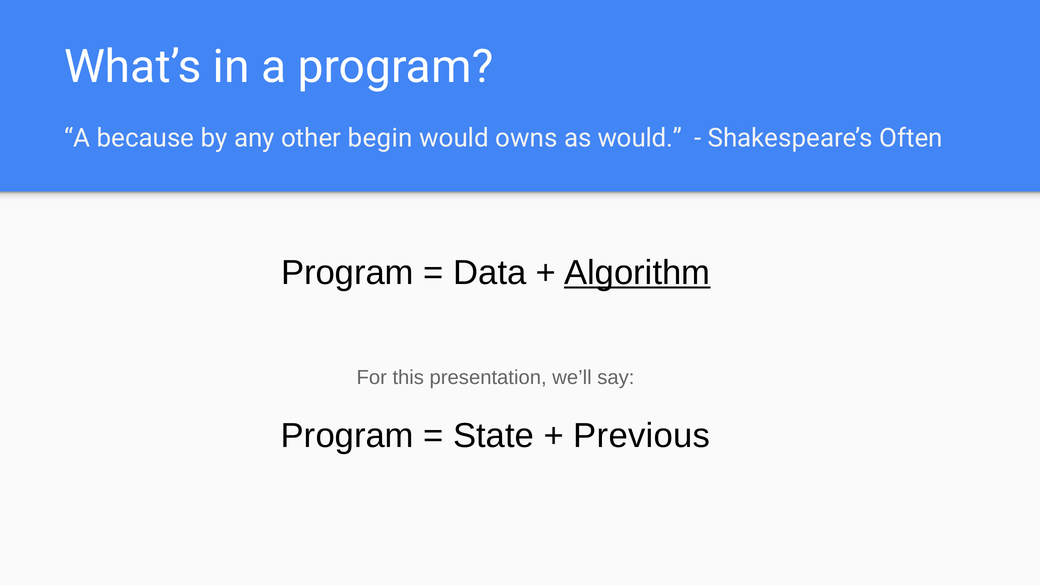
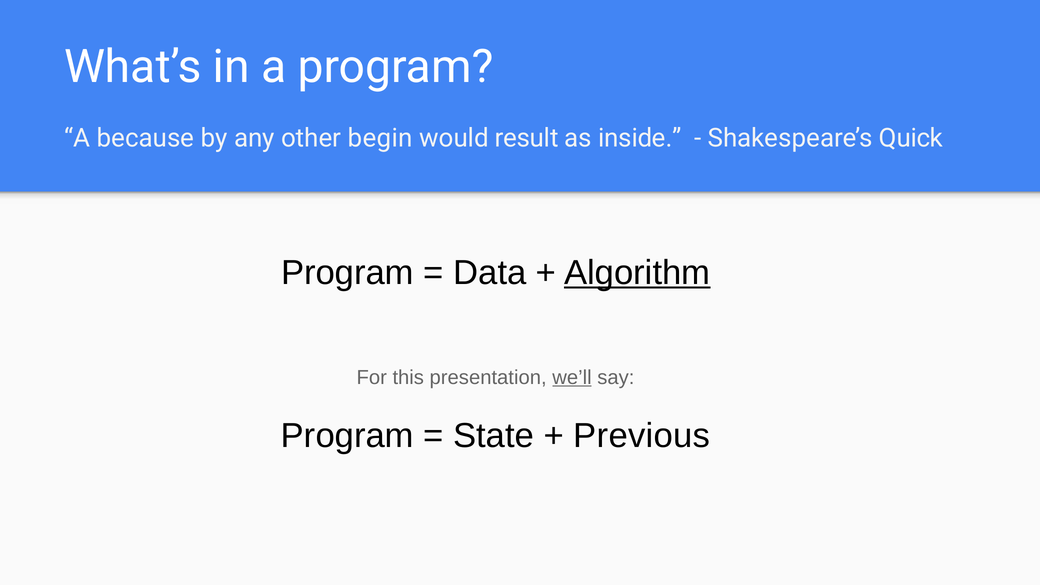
owns: owns -> result
as would: would -> inside
Often: Often -> Quick
we’ll underline: none -> present
